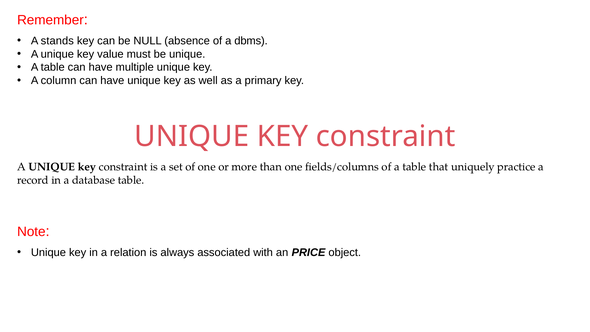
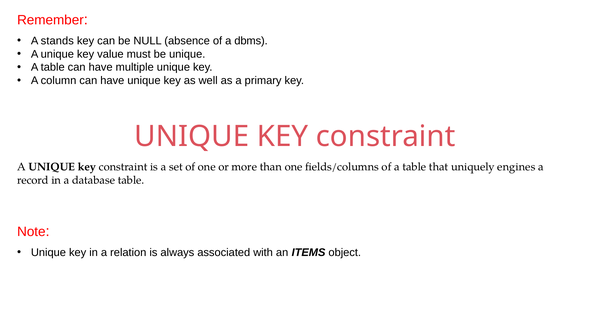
practice: practice -> engines
PRICE: PRICE -> ITEMS
